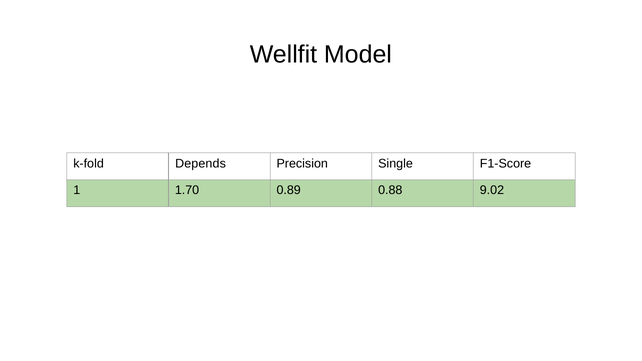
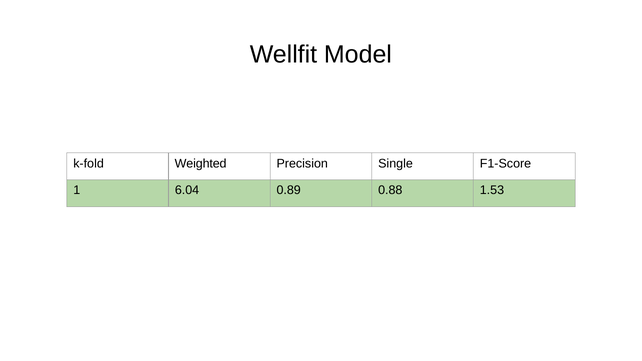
Depends: Depends -> Weighted
1.70: 1.70 -> 6.04
9.02: 9.02 -> 1.53
